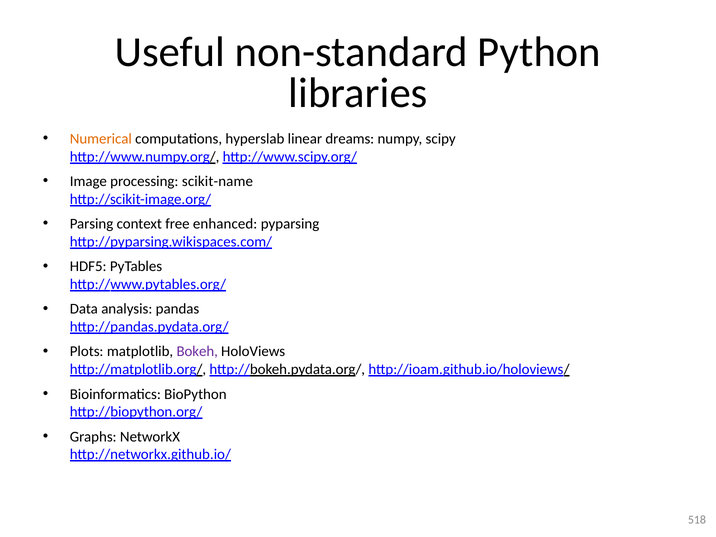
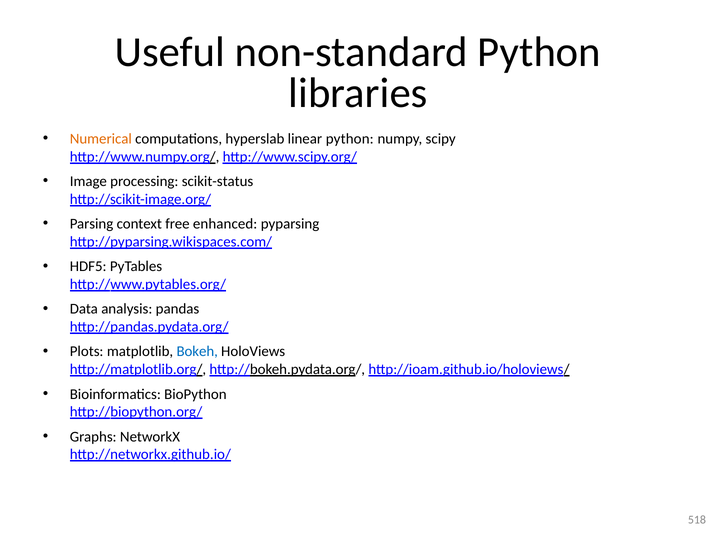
linear dreams: dreams -> python
scikit-name: scikit-name -> scikit-status
Bokeh colour: purple -> blue
